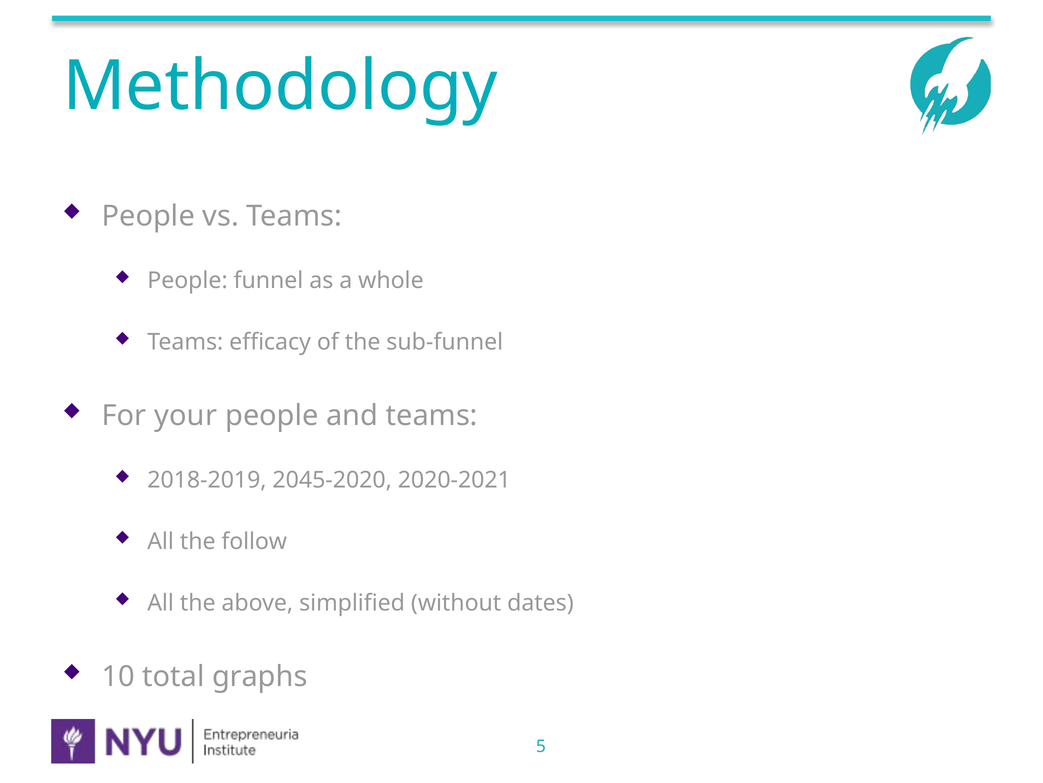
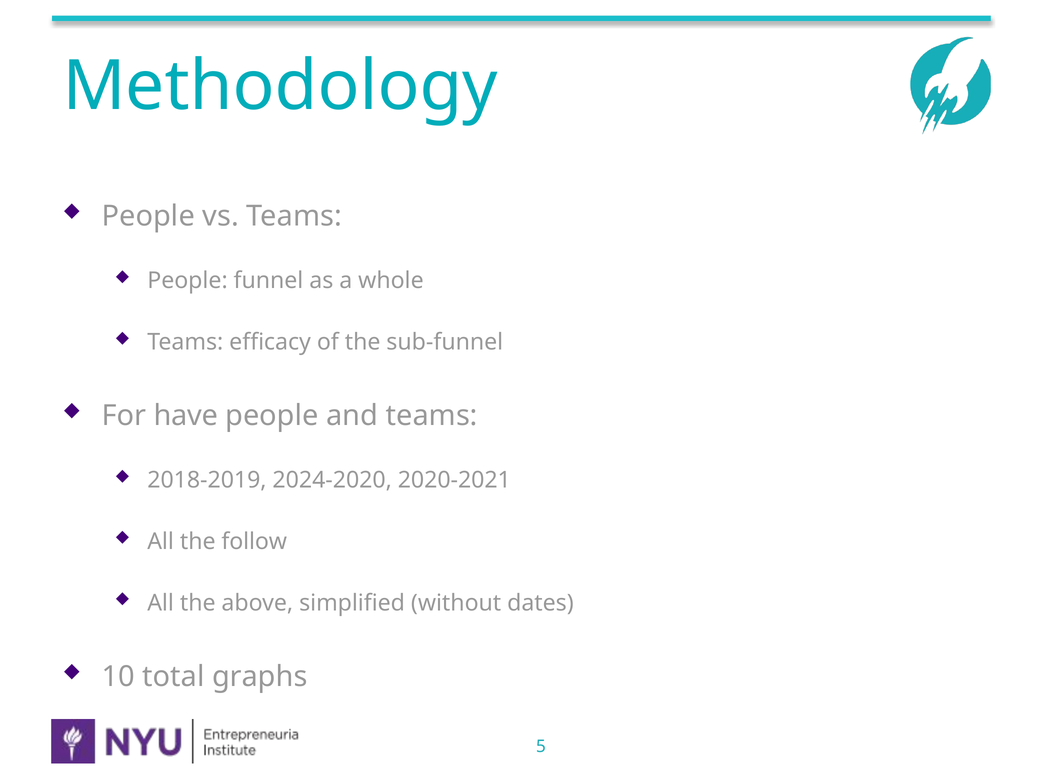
your: your -> have
2045-2020: 2045-2020 -> 2024-2020
